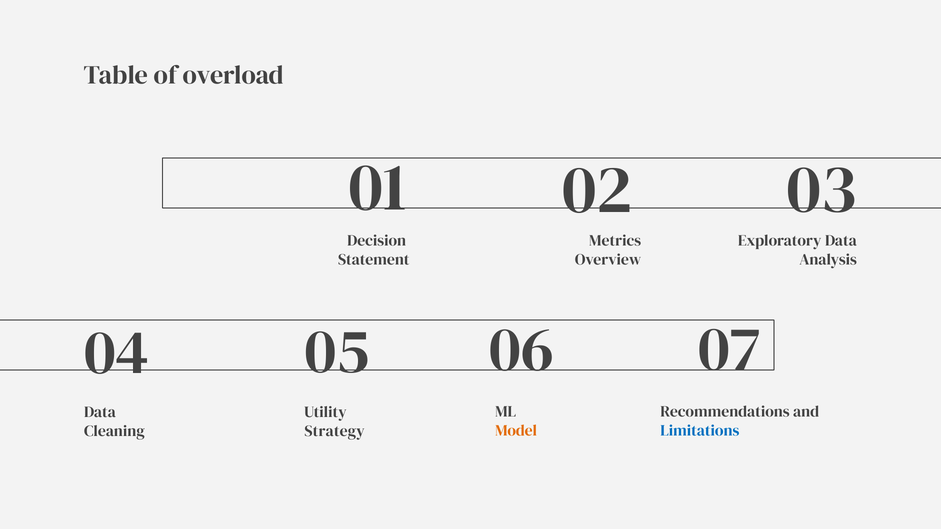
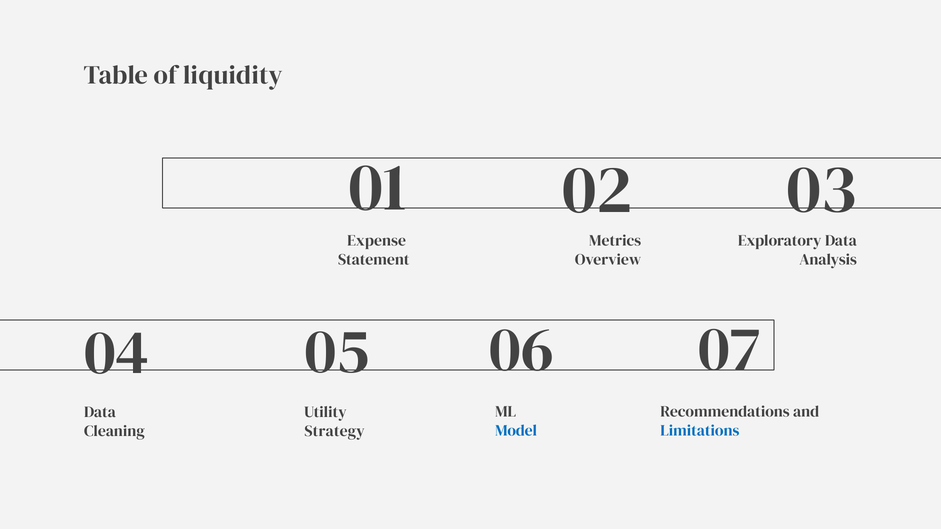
overload: overload -> liquidity
Decision: Decision -> Expense
Model colour: orange -> blue
